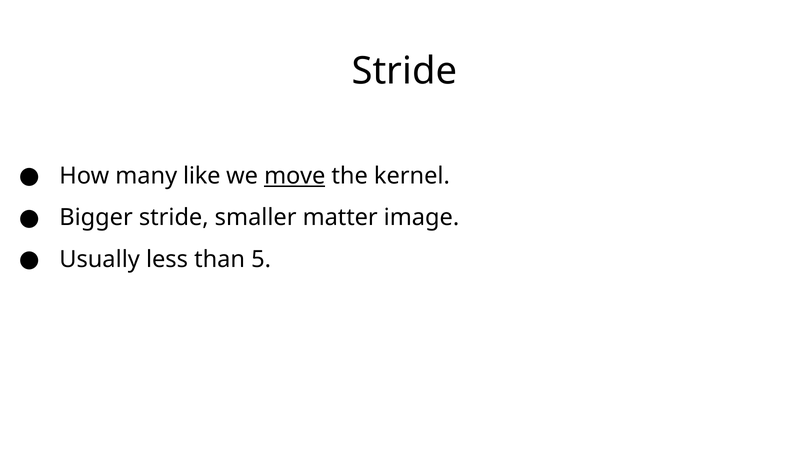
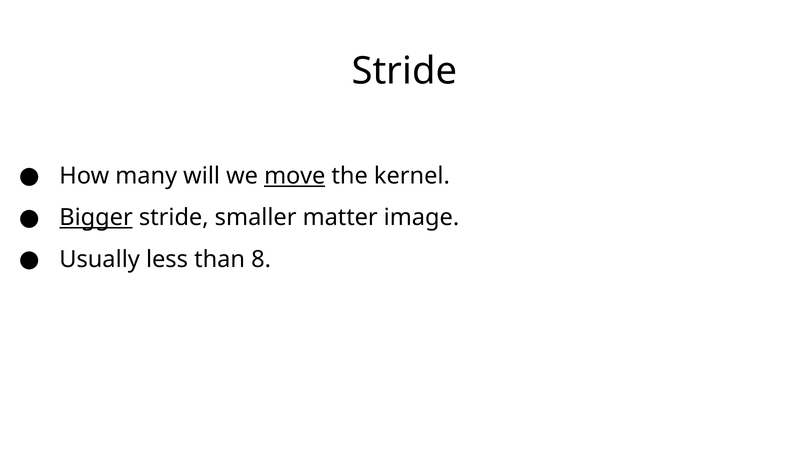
like: like -> will
Bigger underline: none -> present
5: 5 -> 8
